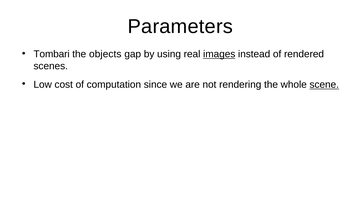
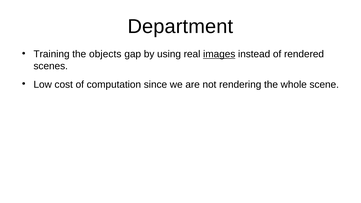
Parameters: Parameters -> Department
Tombari: Tombari -> Training
scene underline: present -> none
